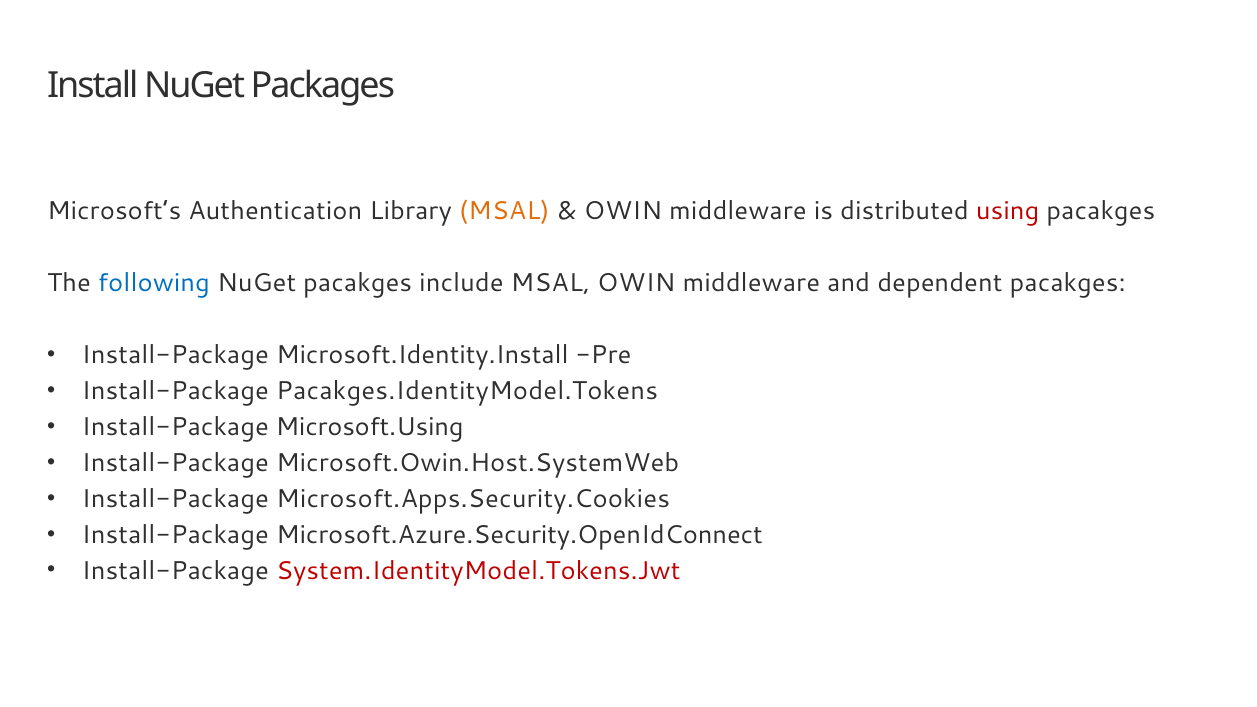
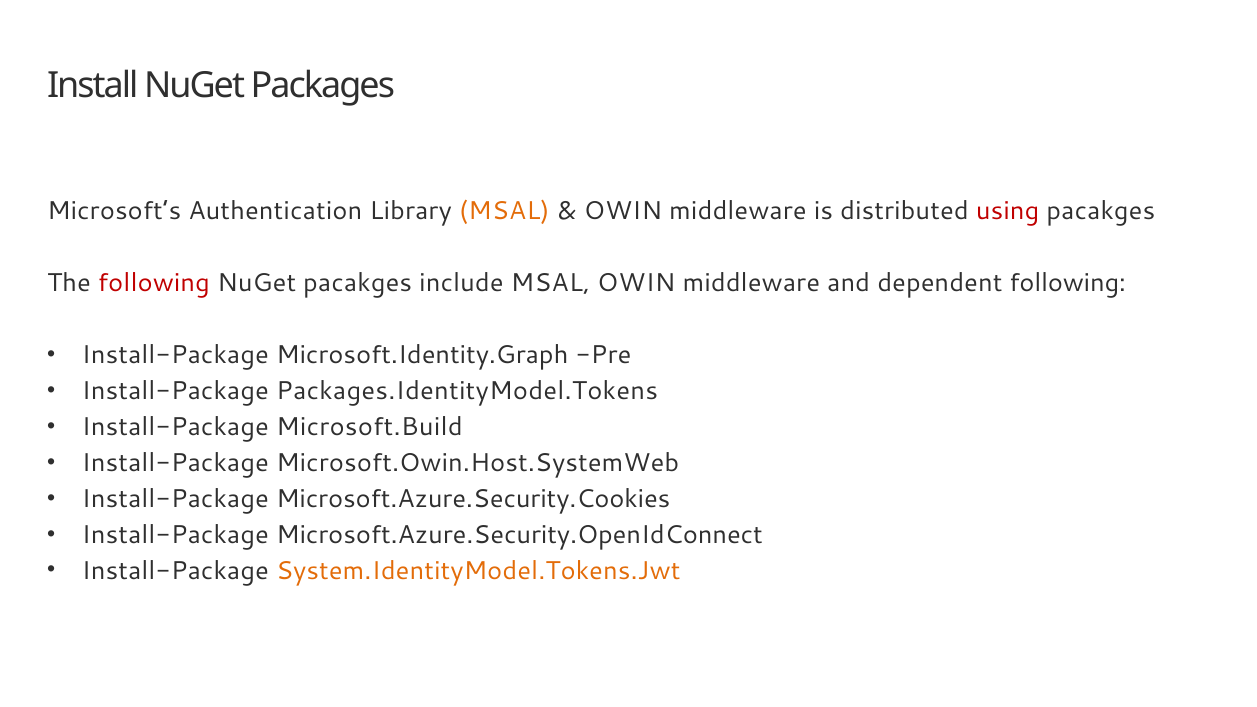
following at (154, 283) colour: blue -> red
dependent pacakges: pacakges -> following
Microsoft.Identity.Install: Microsoft.Identity.Install -> Microsoft.Identity.Graph
Pacakges.IdentityModel.Tokens: Pacakges.IdentityModel.Tokens -> Packages.IdentityModel.Tokens
Microsoft.Using: Microsoft.Using -> Microsoft.Build
Microsoft.Apps.Security.Cookies: Microsoft.Apps.Security.Cookies -> Microsoft.Azure.Security.Cookies
System.IdentityModel.Tokens.Jwt colour: red -> orange
